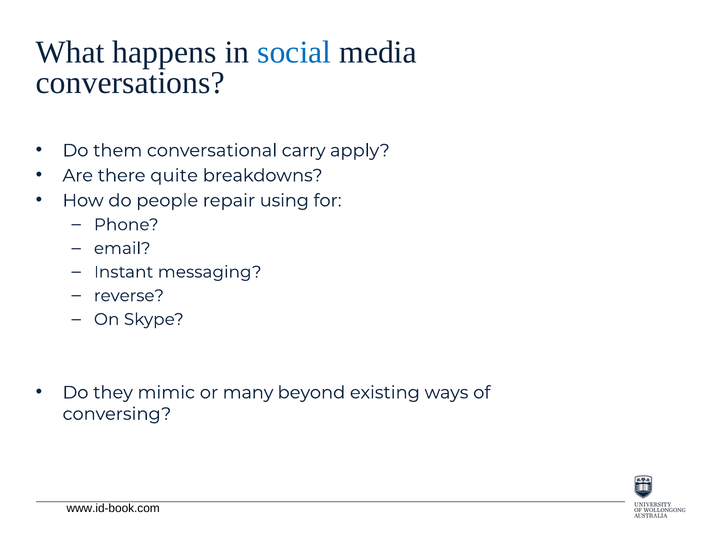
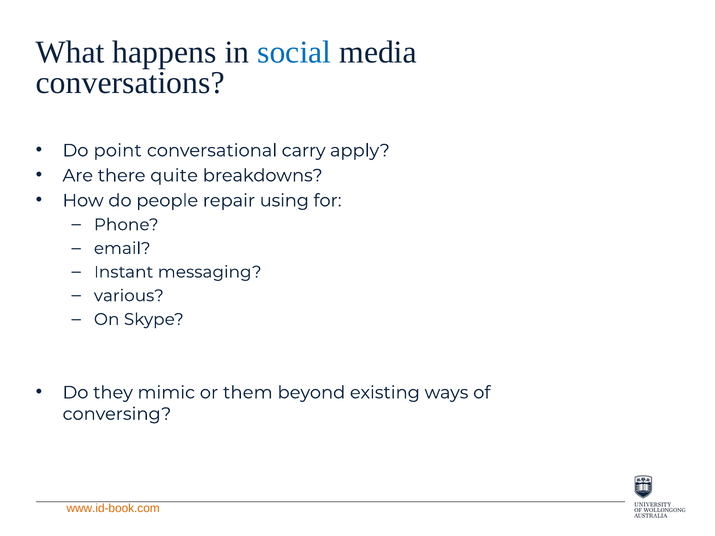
them: them -> point
reverse: reverse -> various
many: many -> them
www.id-book.com colour: black -> orange
